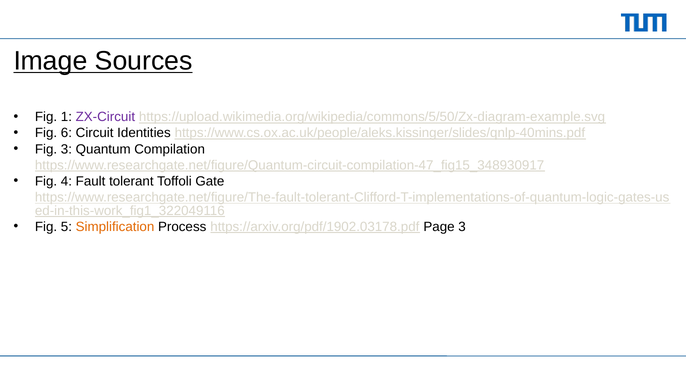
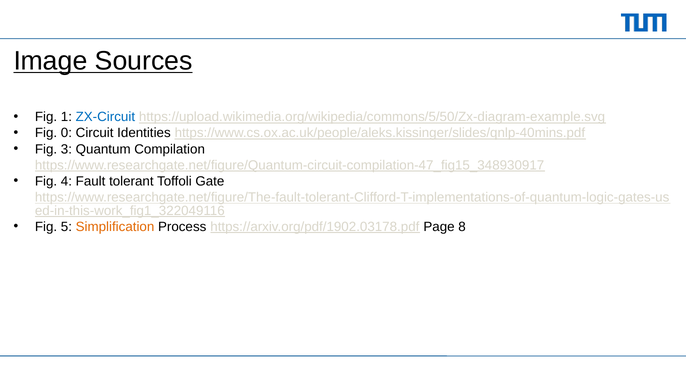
ZX-Circuit colour: purple -> blue
6: 6 -> 0
Page 3: 3 -> 8
